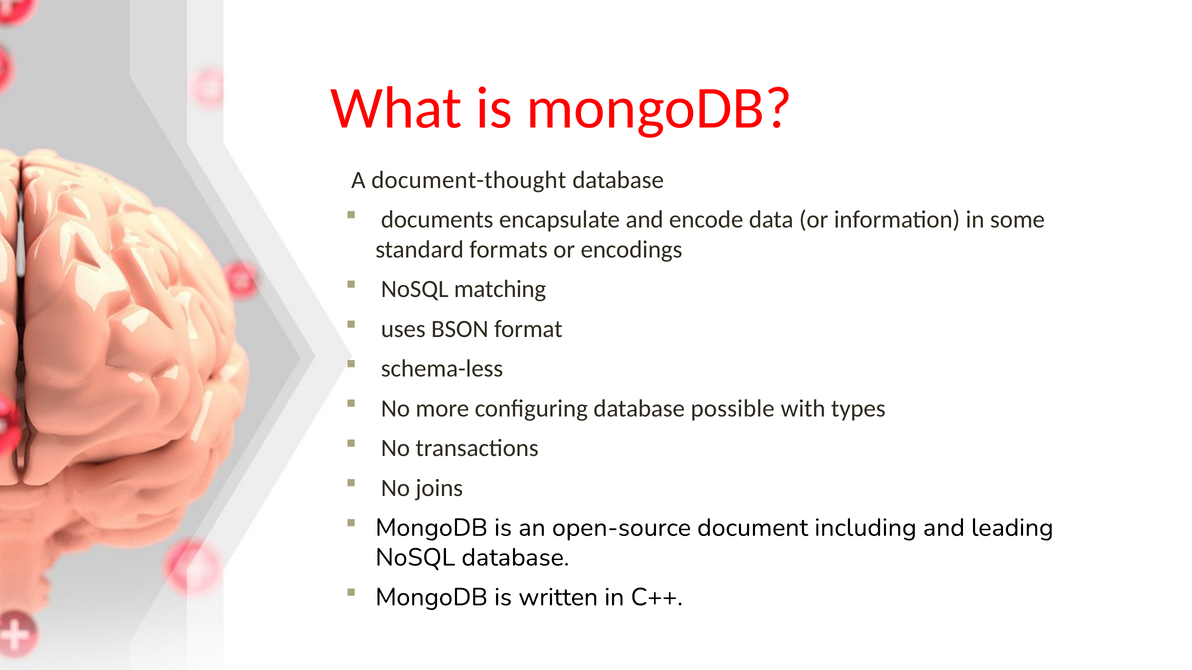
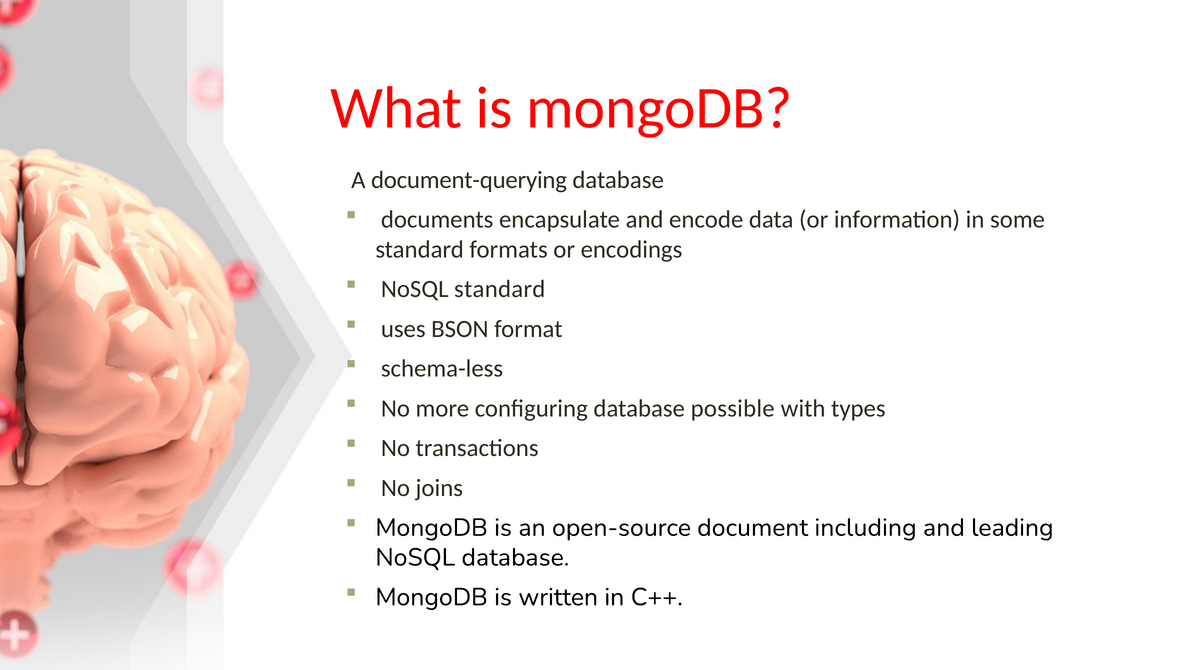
document-thought: document-thought -> document-querying
NoSQL matching: matching -> standard
